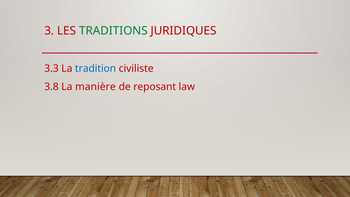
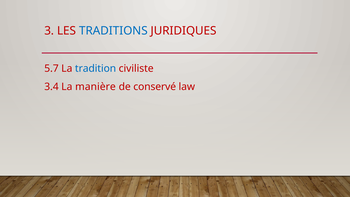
TRADITIONS colour: green -> blue
3.3: 3.3 -> 5.7
3.8: 3.8 -> 3.4
reposant: reposant -> conservé
